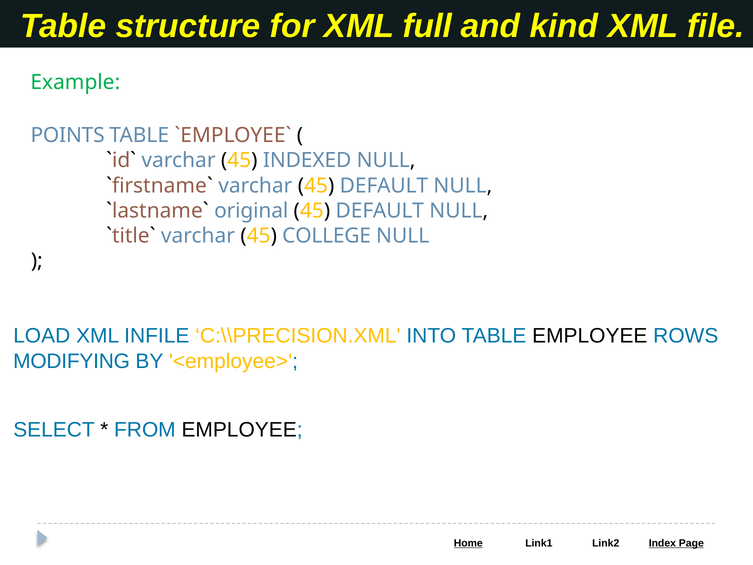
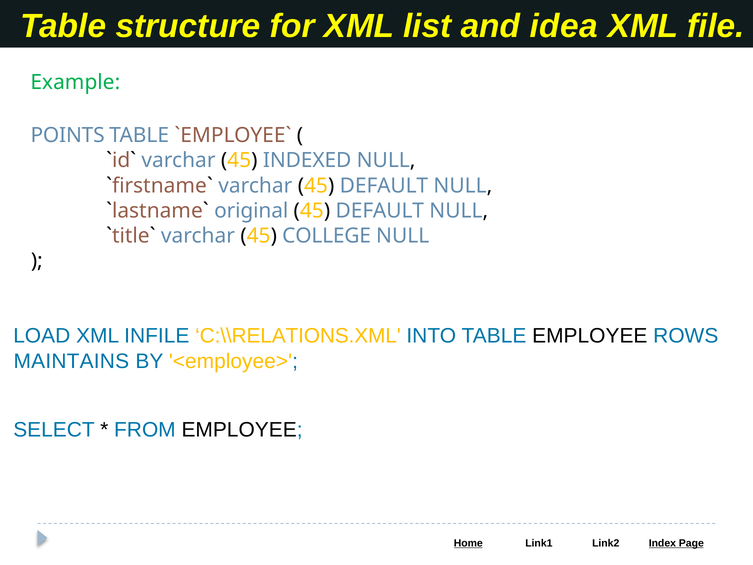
full: full -> list
kind: kind -> idea
C:\\PRECISION.XML: C:\\PRECISION.XML -> C:\\RELATIONS.XML
MODIFYING: MODIFYING -> MAINTAINS
